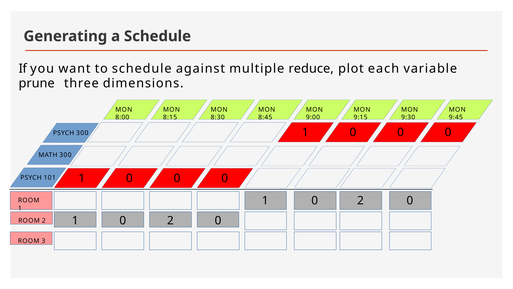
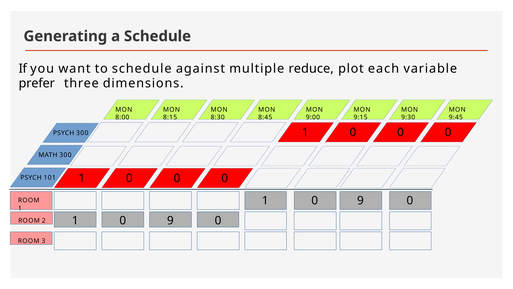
prune: prune -> prefer
2 at (360, 200): 2 -> 9
1 0 2: 2 -> 9
